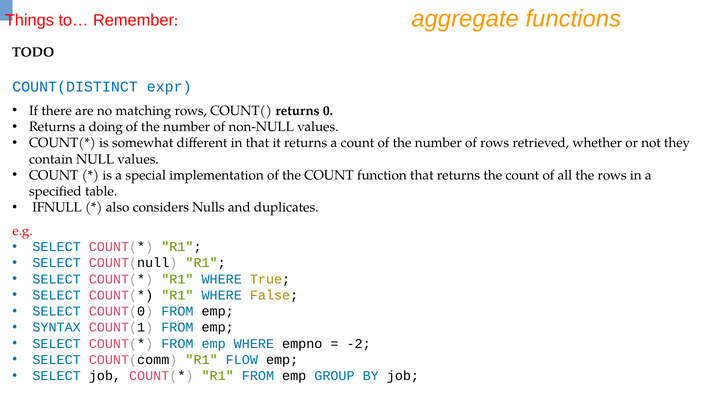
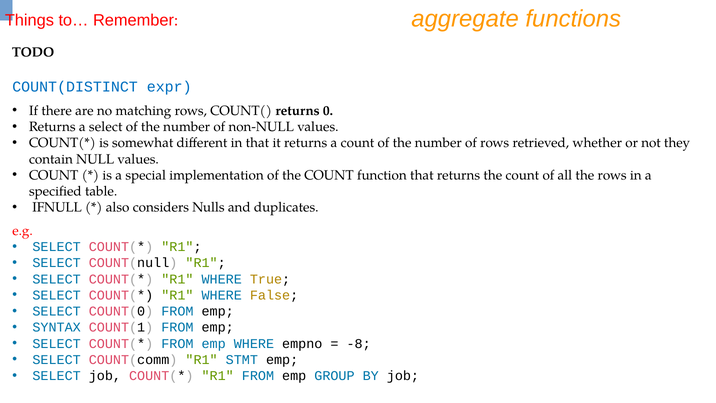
a doing: doing -> select
-2: -2 -> -8
FLOW: FLOW -> STMT
